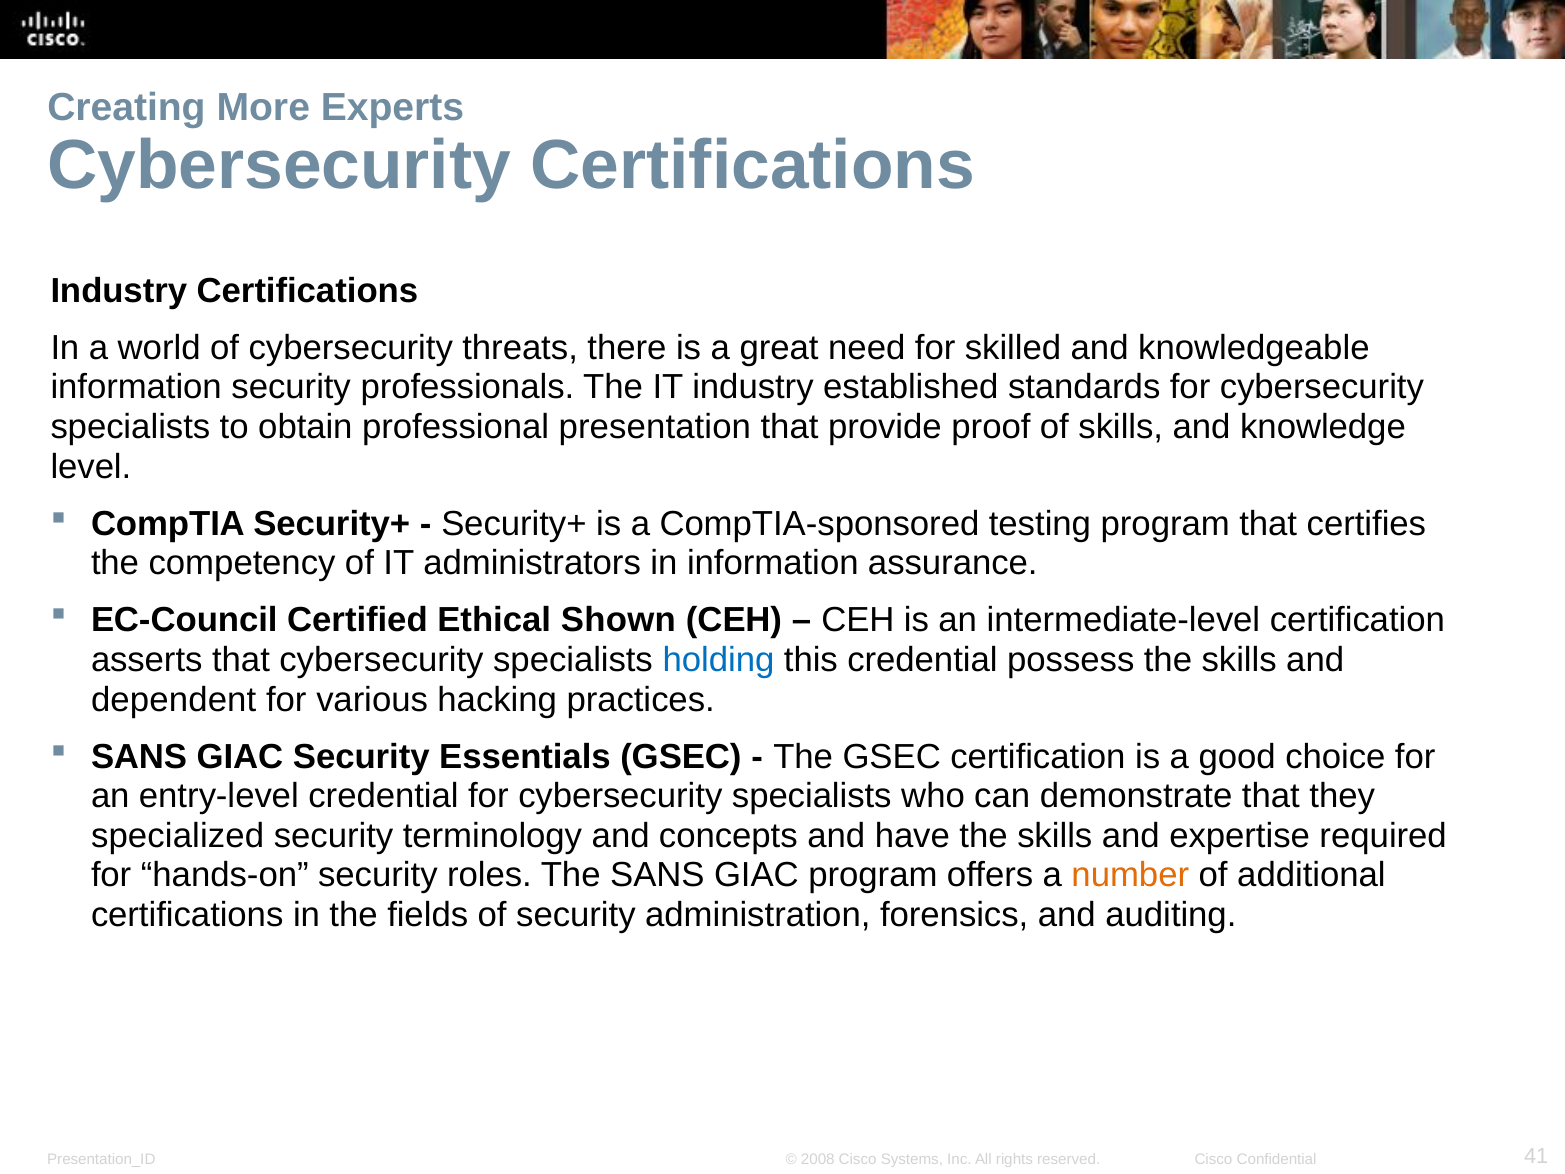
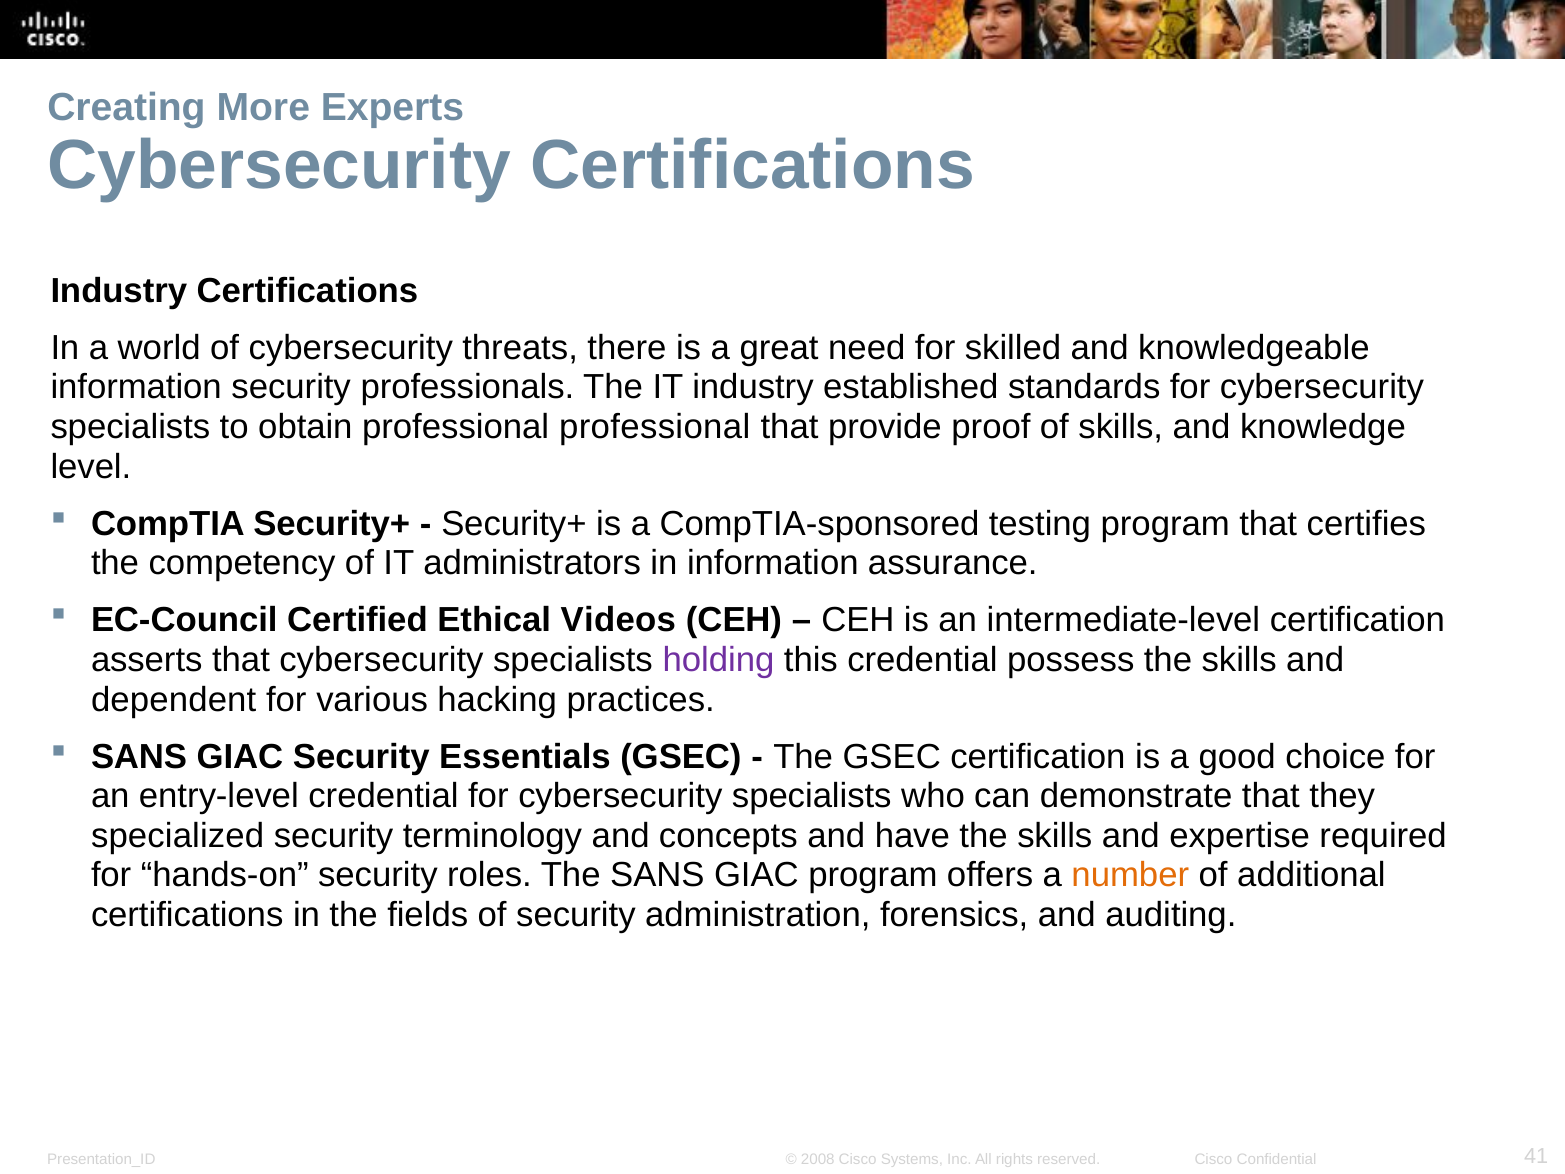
professional presentation: presentation -> professional
Shown: Shown -> Videos
holding colour: blue -> purple
